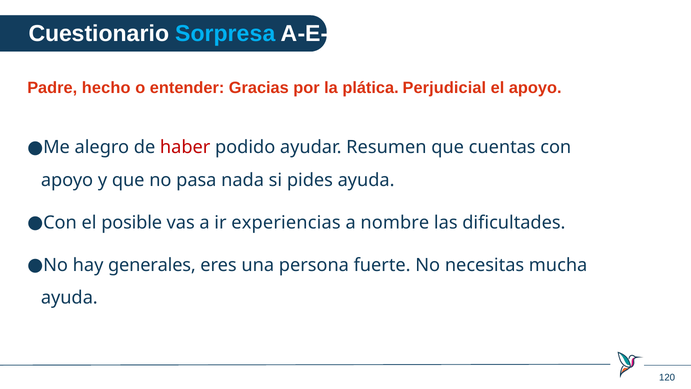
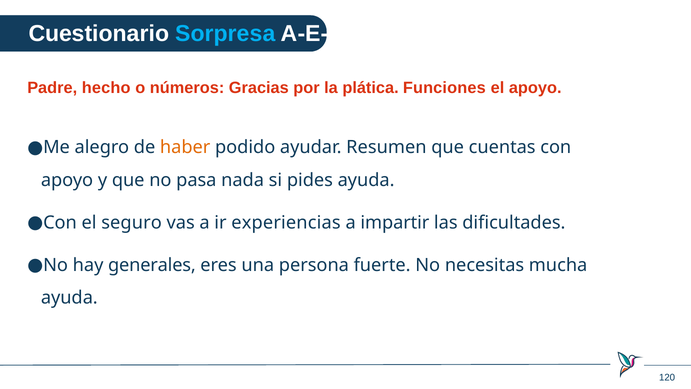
entender: entender -> números
Perjudicial: Perjudicial -> Funciones
haber colour: red -> orange
posible: posible -> seguro
nombre: nombre -> impartir
